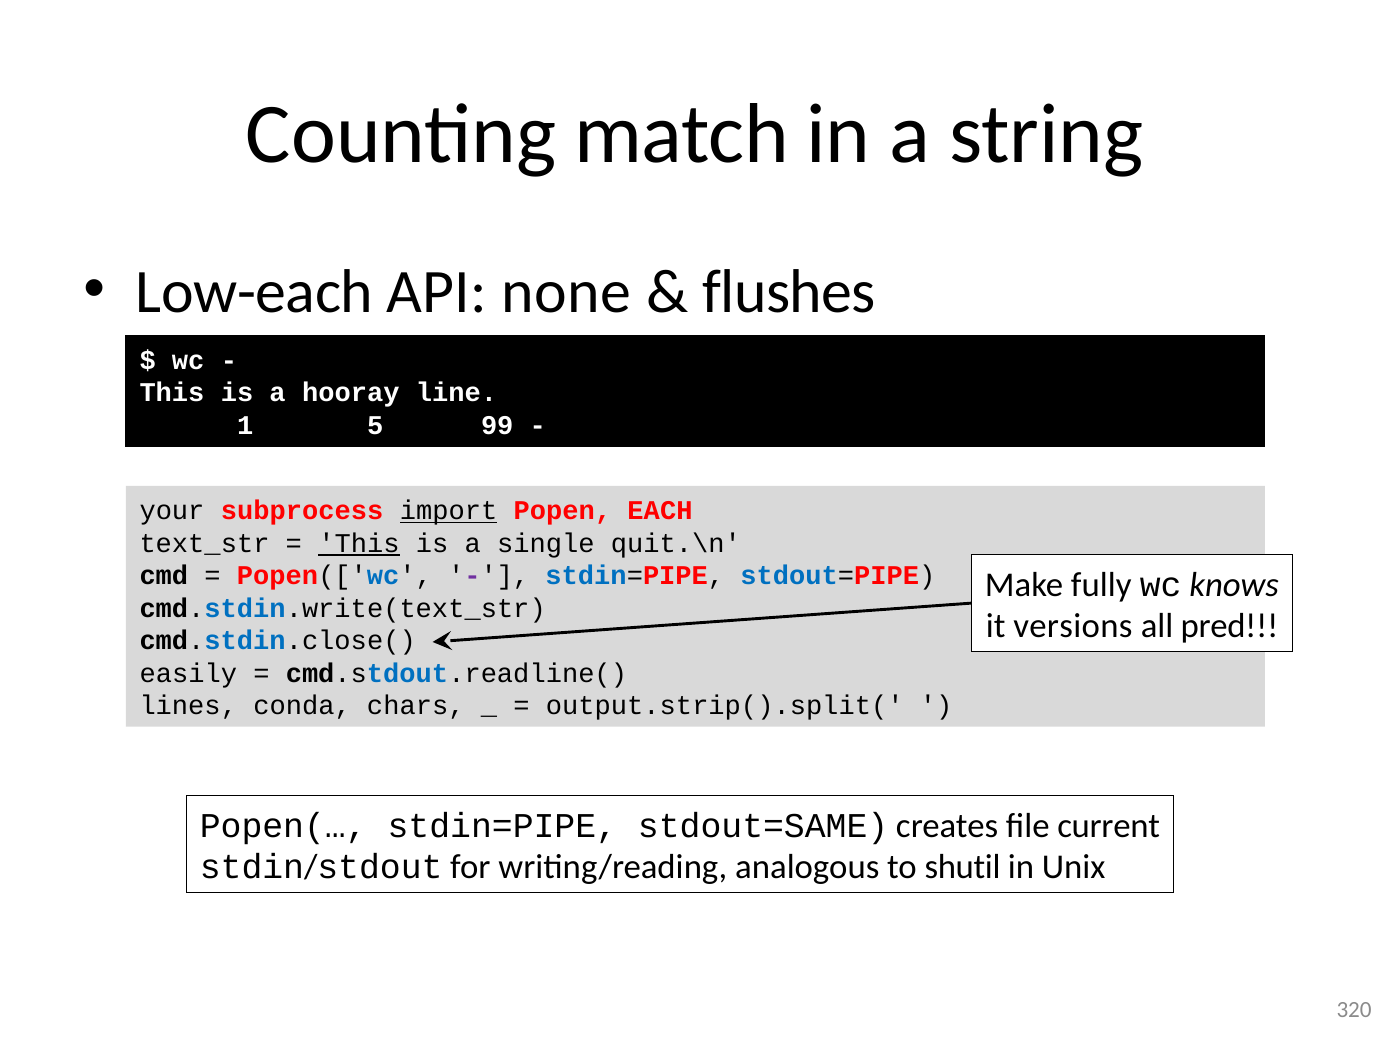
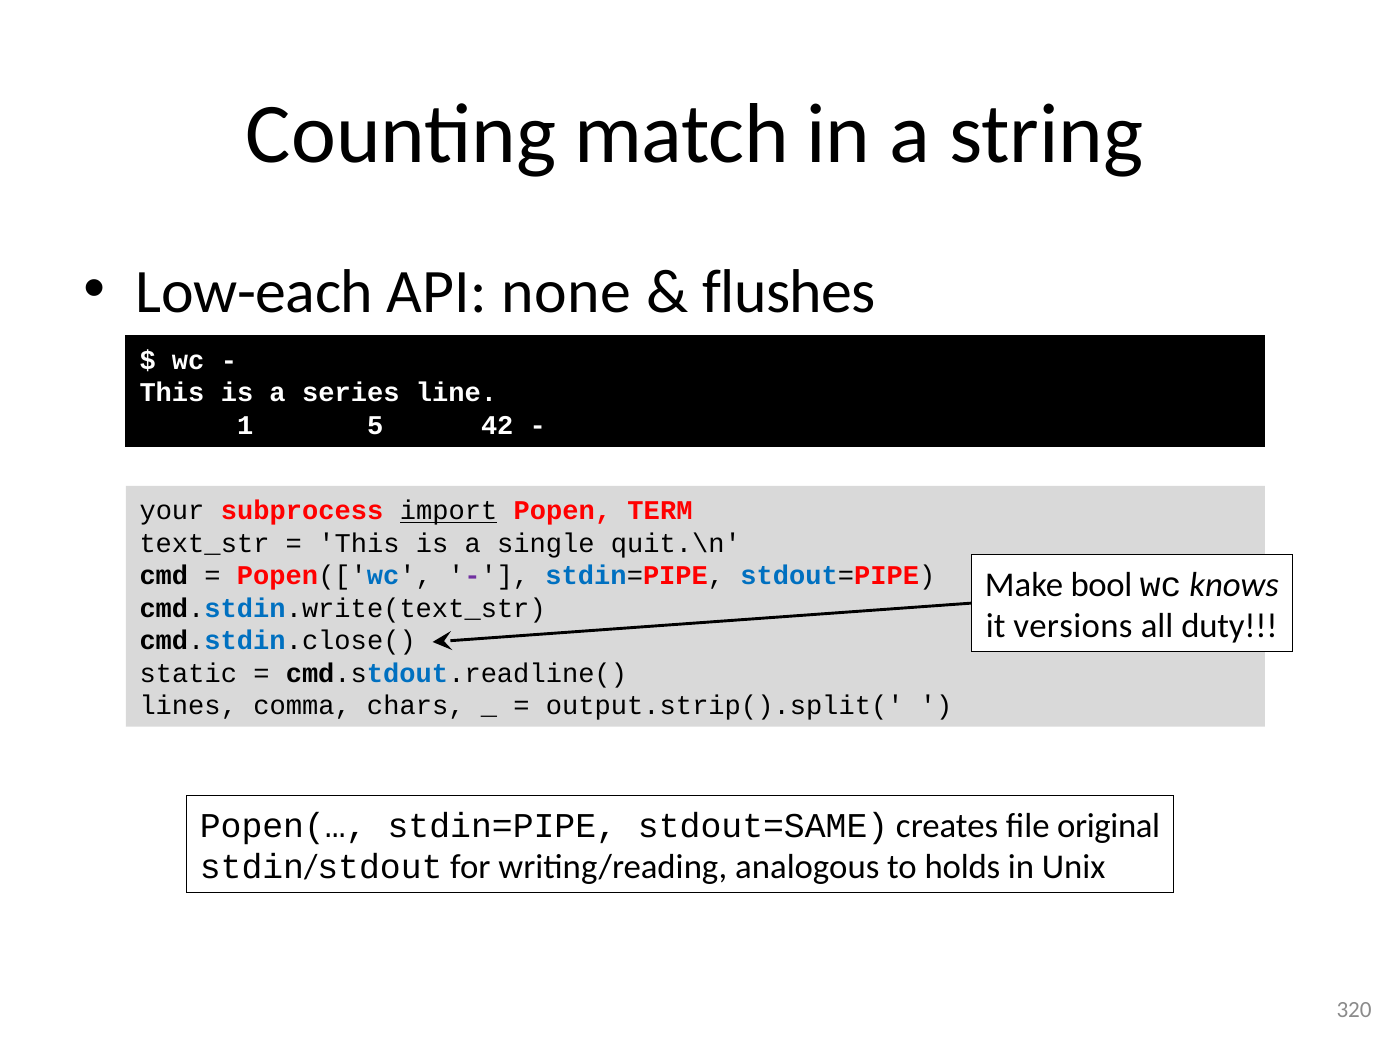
hooray: hooray -> series
99: 99 -> 42
EACH: EACH -> TERM
This at (359, 543) underline: present -> none
fully: fully -> bool
pred: pred -> duty
easily: easily -> static
conda: conda -> comma
current: current -> original
shutil: shutil -> holds
